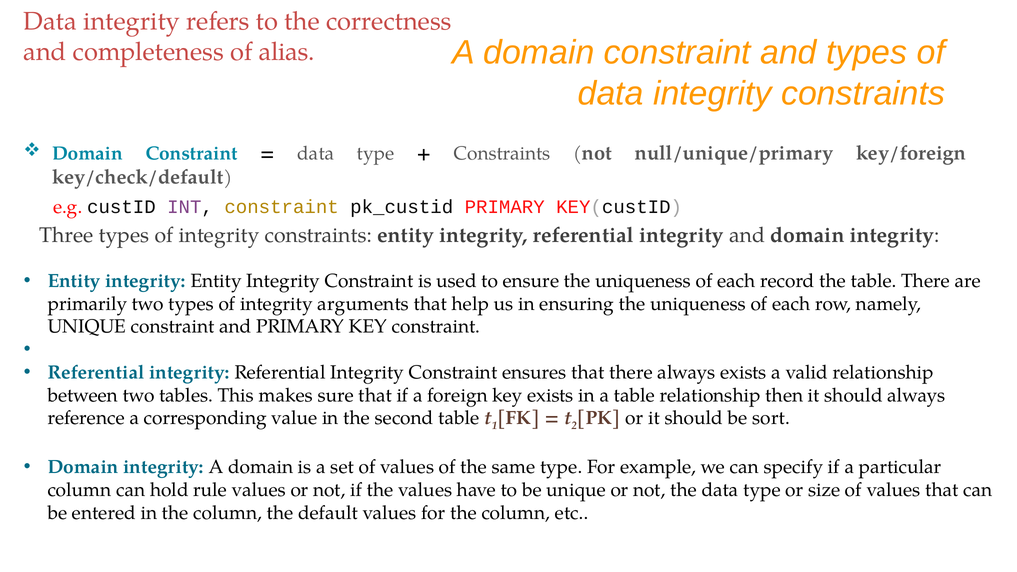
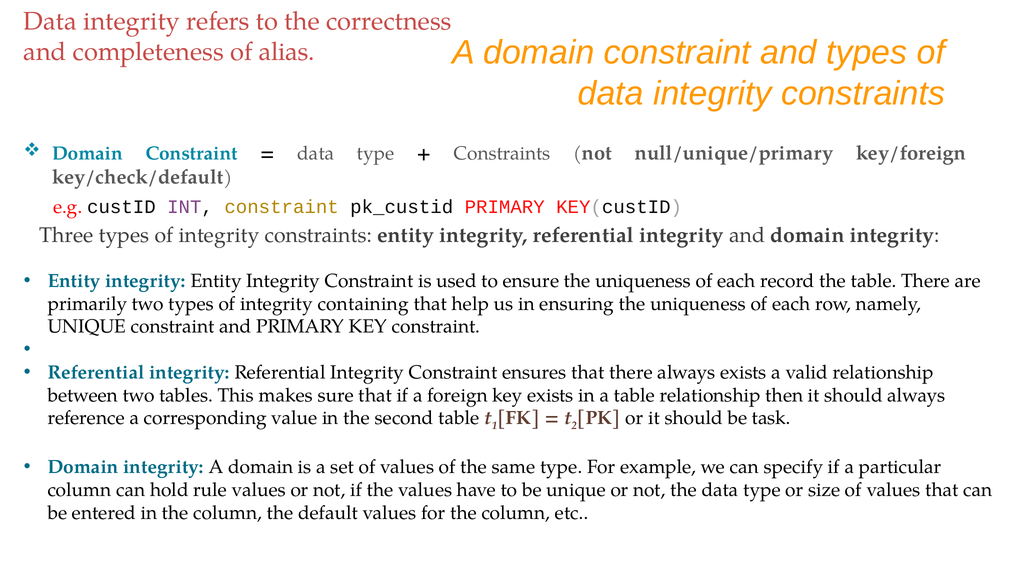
arguments: arguments -> containing
sort: sort -> task
